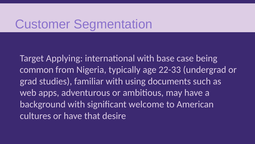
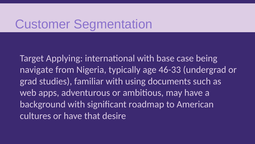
common: common -> navigate
22-33: 22-33 -> 46-33
welcome: welcome -> roadmap
